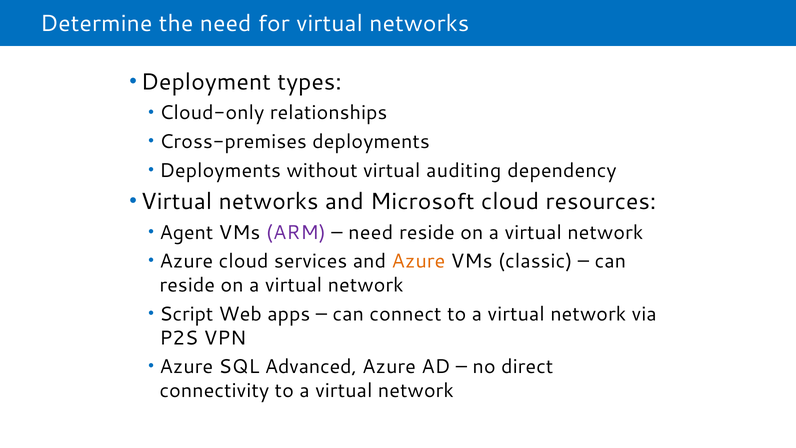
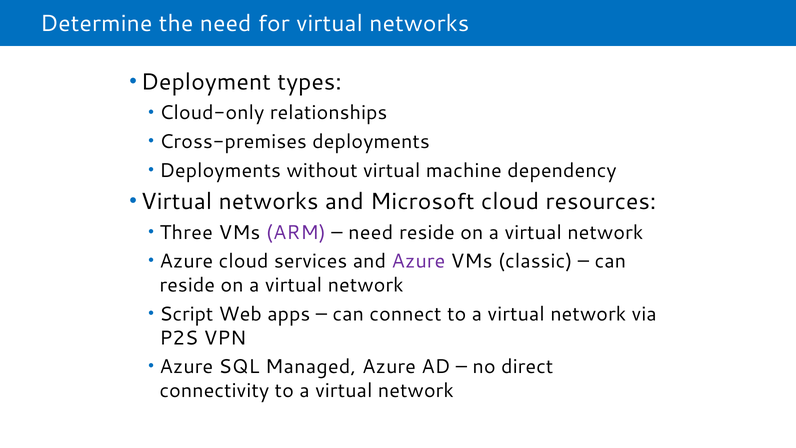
auditing: auditing -> machine
Agent: Agent -> Three
Azure at (418, 261) colour: orange -> purple
Advanced: Advanced -> Managed
